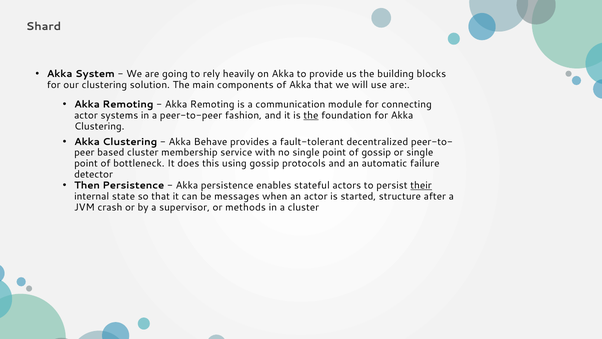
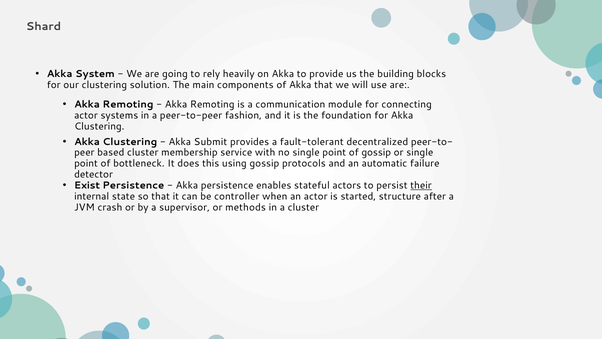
the at (311, 115) underline: present -> none
Behave: Behave -> Submit
Then: Then -> Exist
messages: messages -> controller
